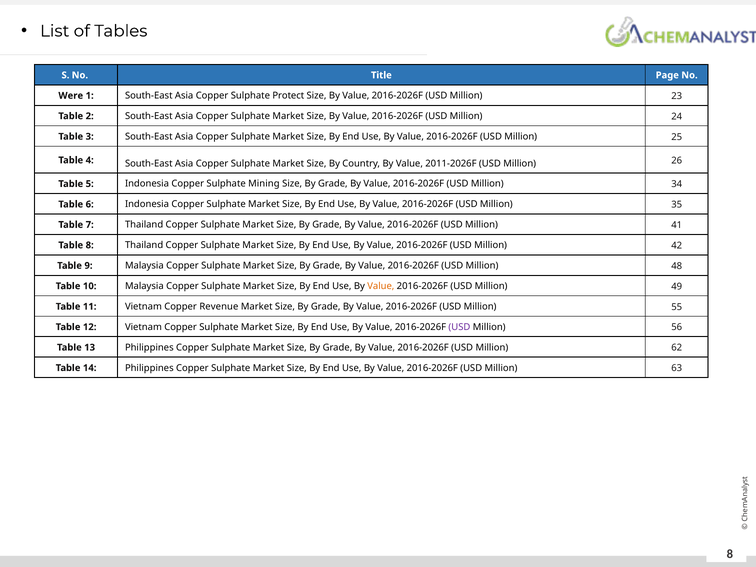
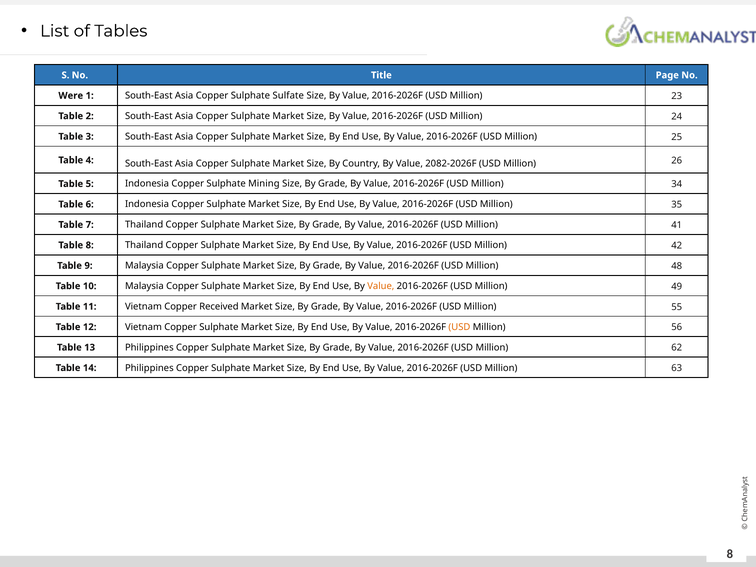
Protect: Protect -> Sulfate
2011-2026F: 2011-2026F -> 2082-2026F
Revenue: Revenue -> Received
USD at (459, 327) colour: purple -> orange
